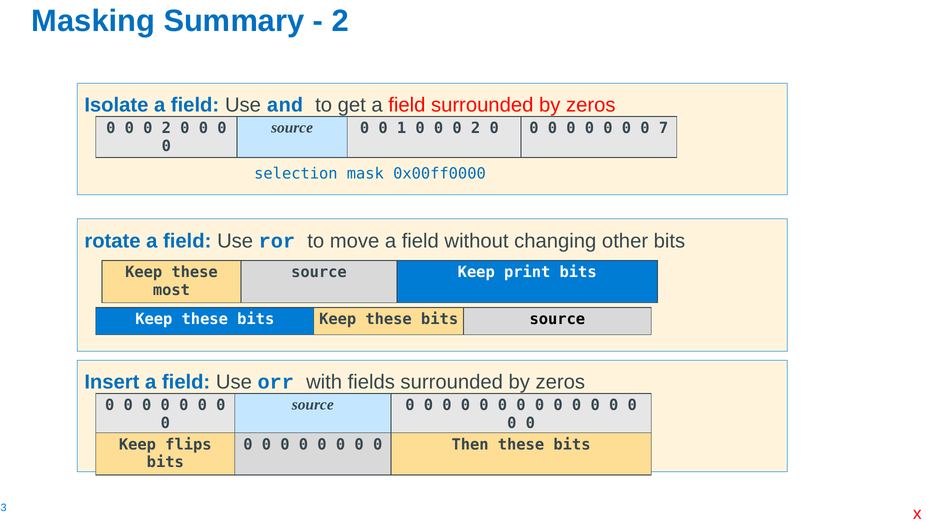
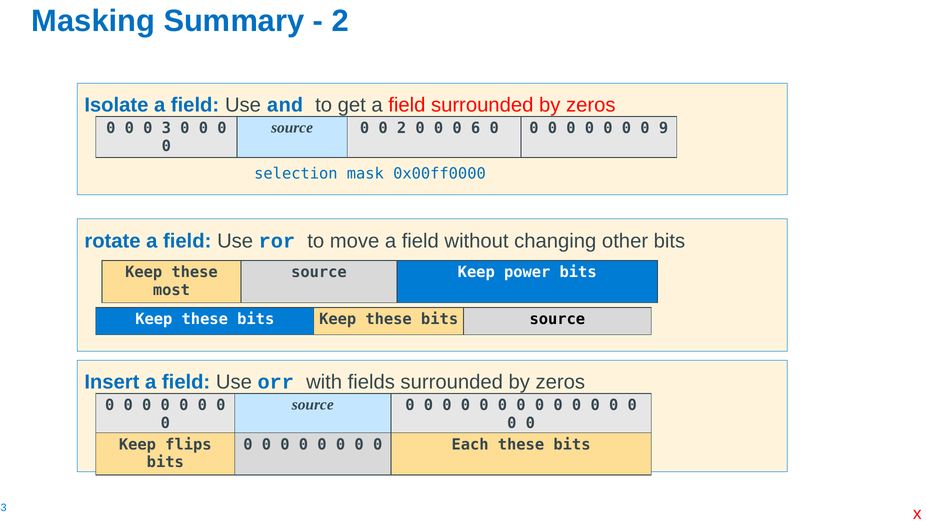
0 1: 1 -> 2
2 at (476, 128): 2 -> 6
7: 7 -> 9
2 at (166, 128): 2 -> 3
print: print -> power
Then: Then -> Each
